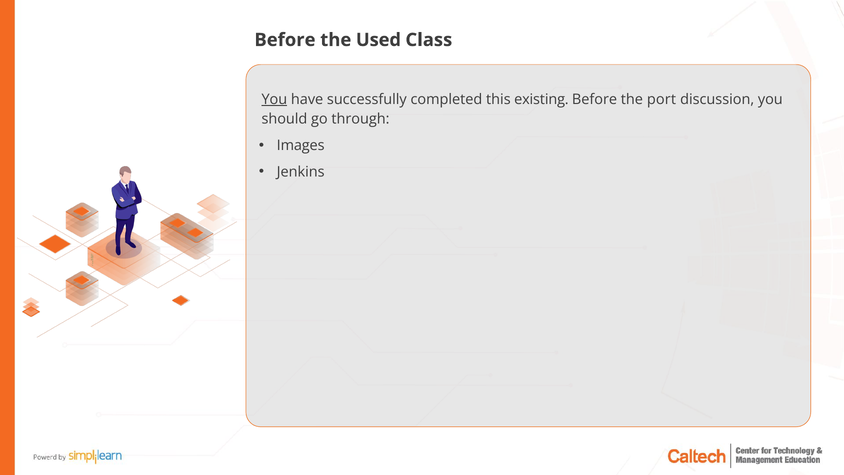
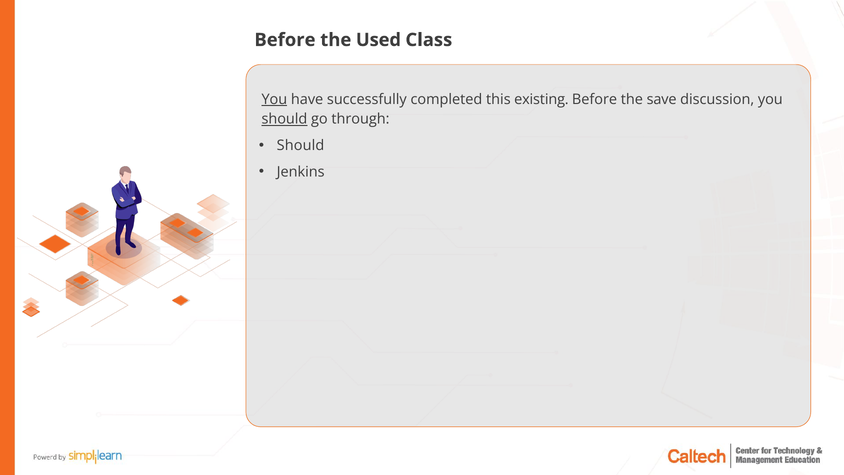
port: port -> save
should at (284, 119) underline: none -> present
Images at (301, 145): Images -> Should
